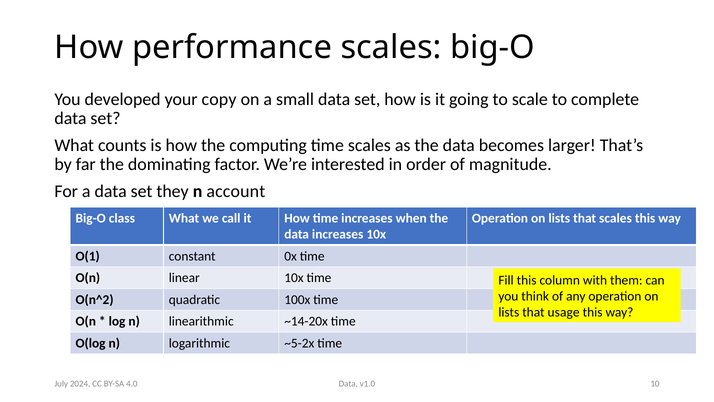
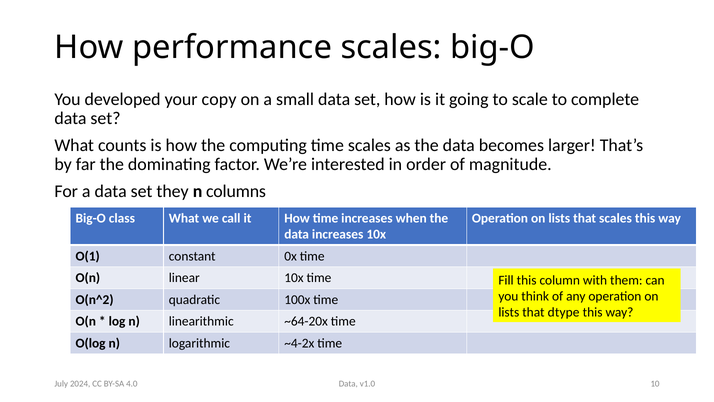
account: account -> columns
usage: usage -> dtype
~14-20x: ~14-20x -> ~64-20x
~5-2x: ~5-2x -> ~4-2x
